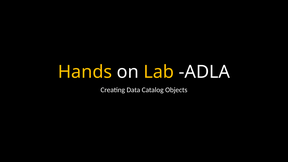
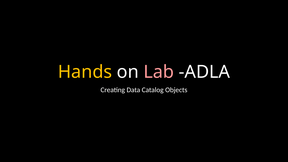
Lab colour: yellow -> pink
